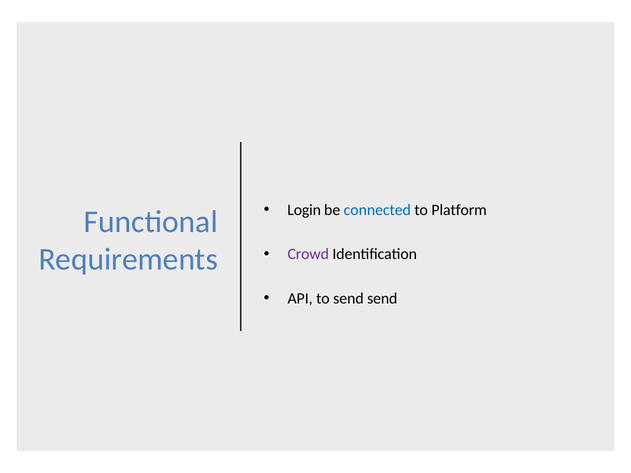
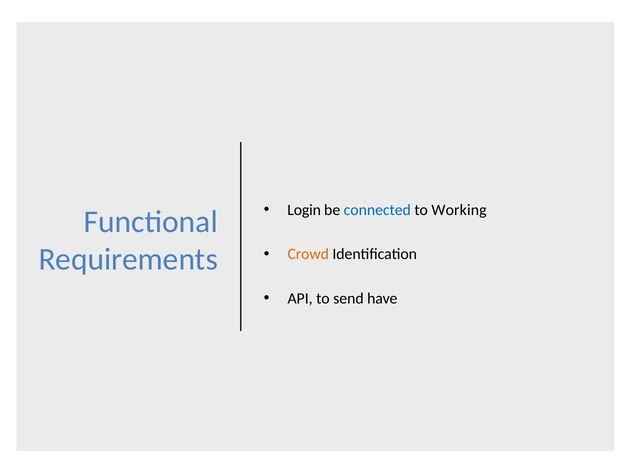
Platform: Platform -> Working
Crowd colour: purple -> orange
send send: send -> have
